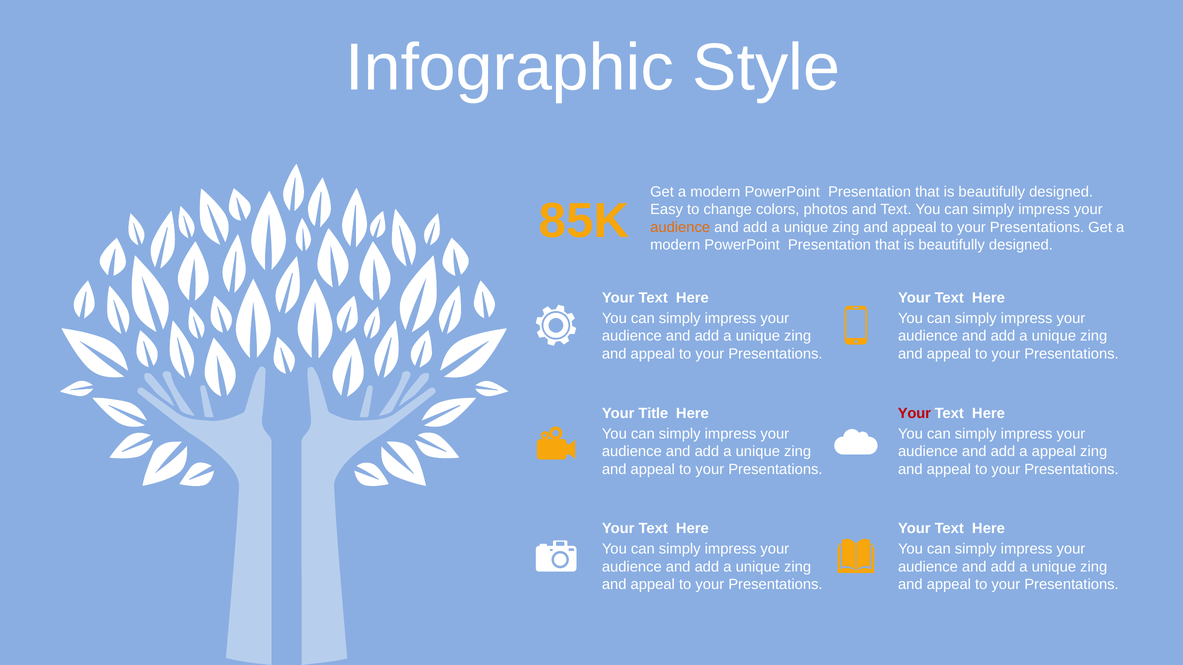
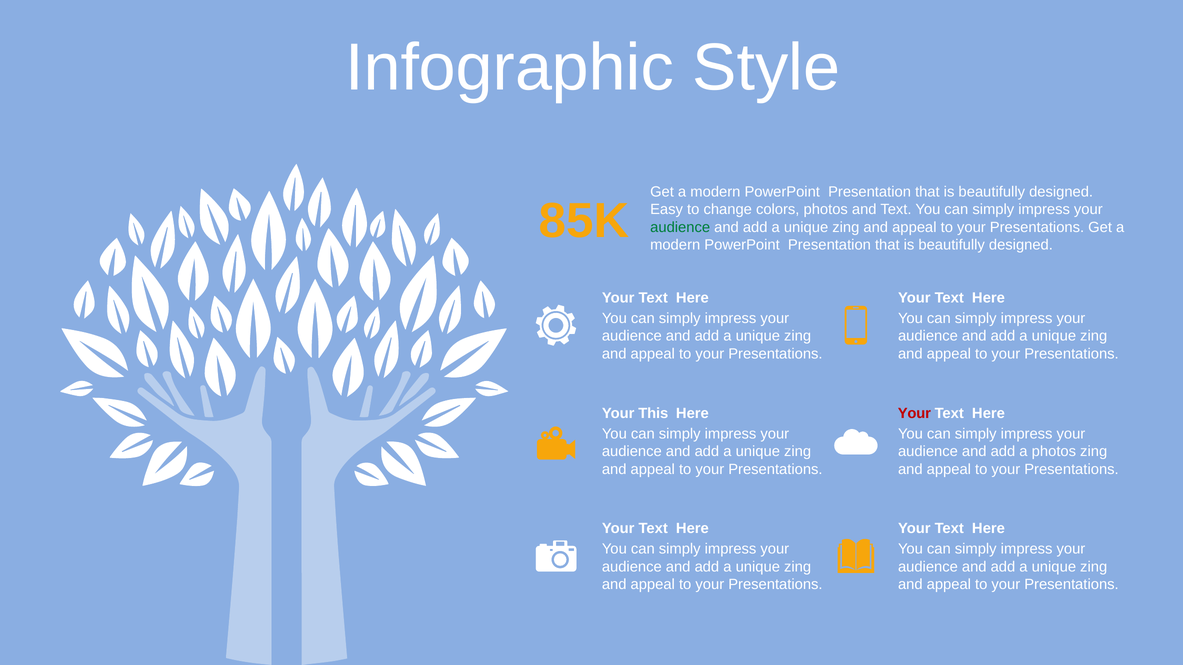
audience at (680, 227) colour: orange -> green
Title: Title -> This
a appeal: appeal -> photos
